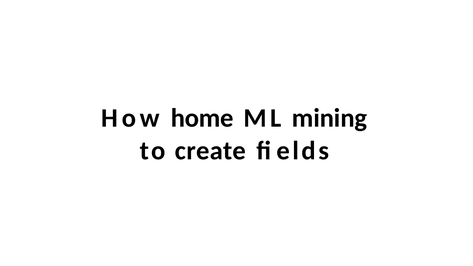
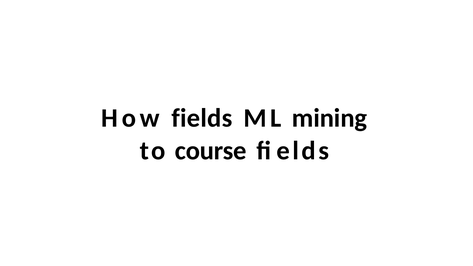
How home: home -> fields
create: create -> course
